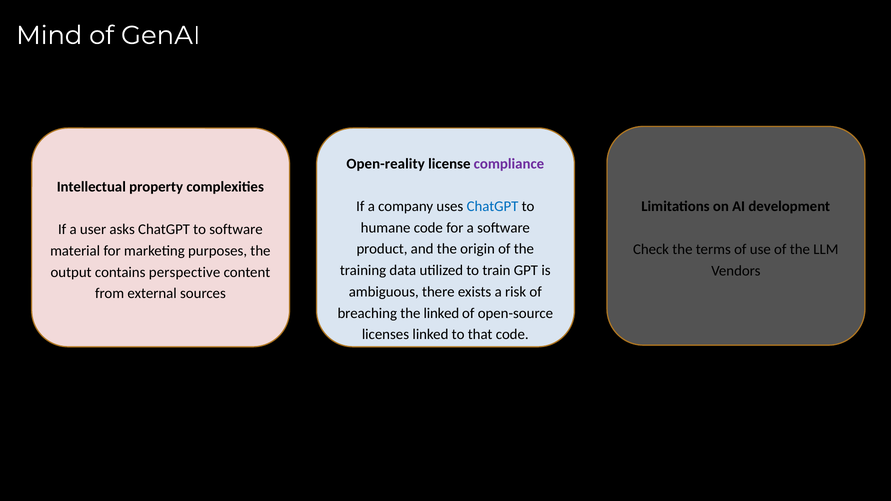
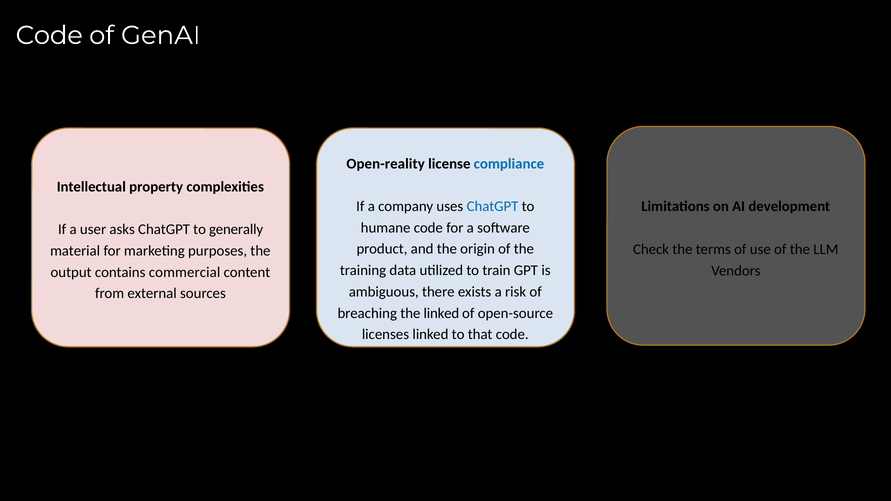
Mind at (49, 35): Mind -> Code
compliance colour: purple -> blue
to software: software -> generally
perspective: perspective -> commercial
